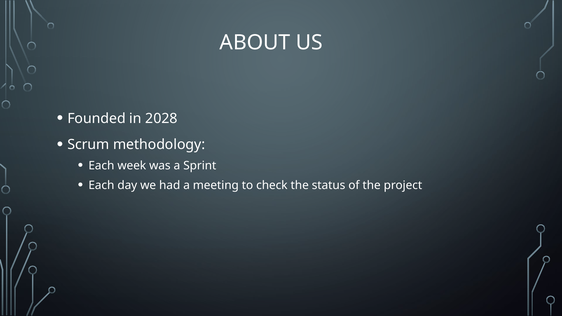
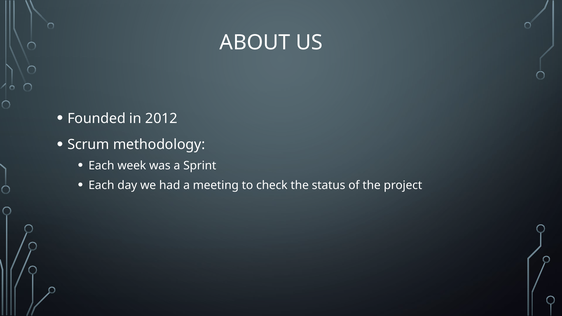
2028: 2028 -> 2012
